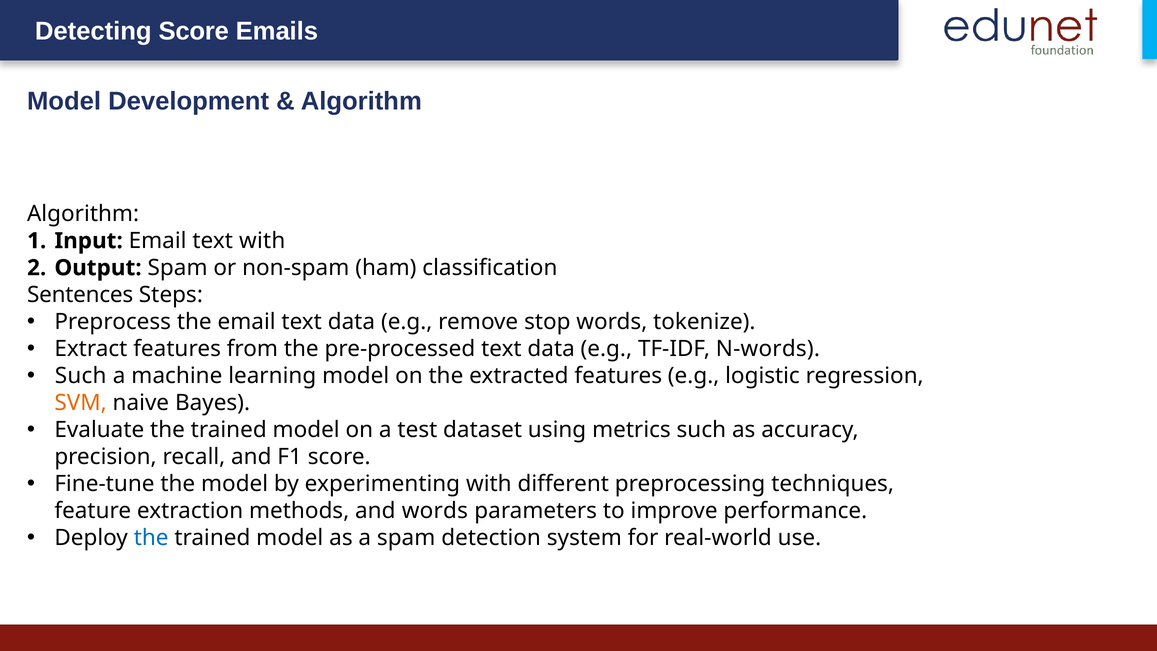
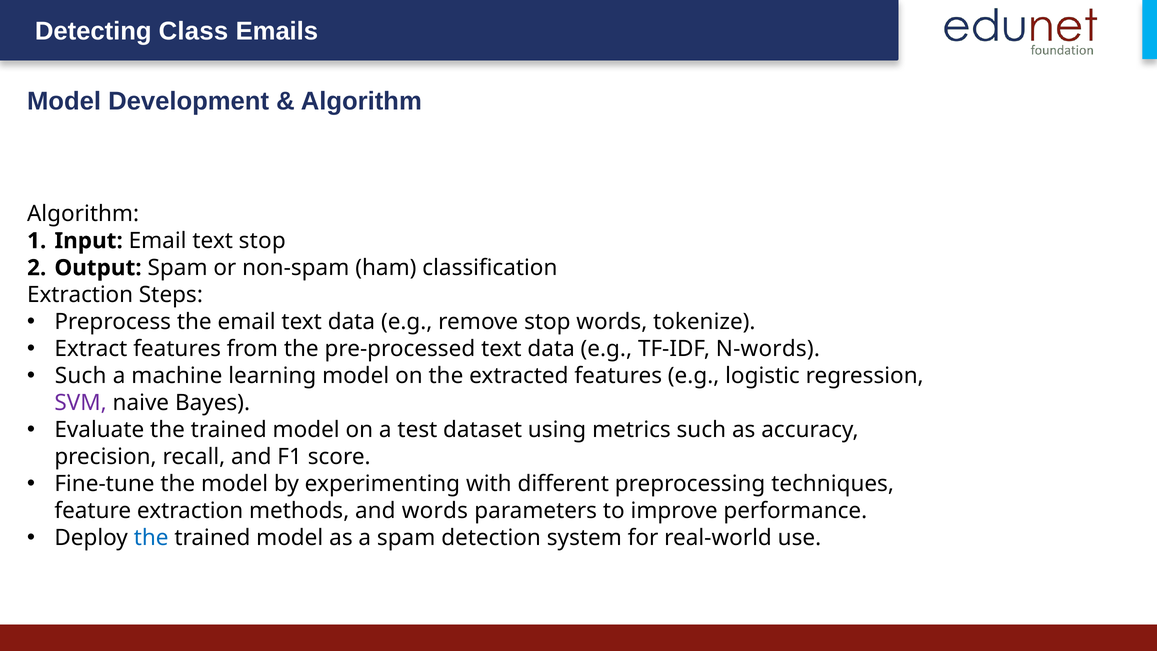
Score at (194, 31): Score -> Class
text with: with -> stop
Sentences at (80, 295): Sentences -> Extraction
SVM colour: orange -> purple
